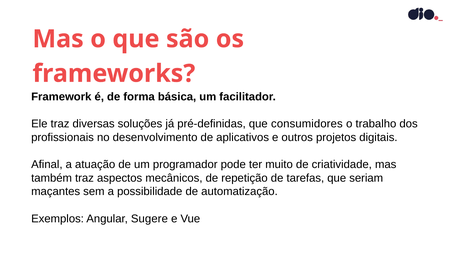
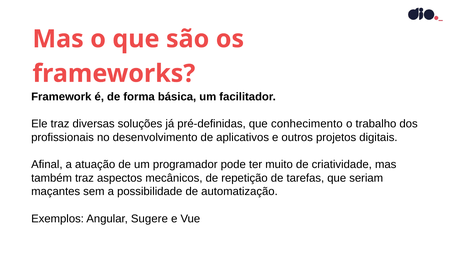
consumidores: consumidores -> conhecimento
